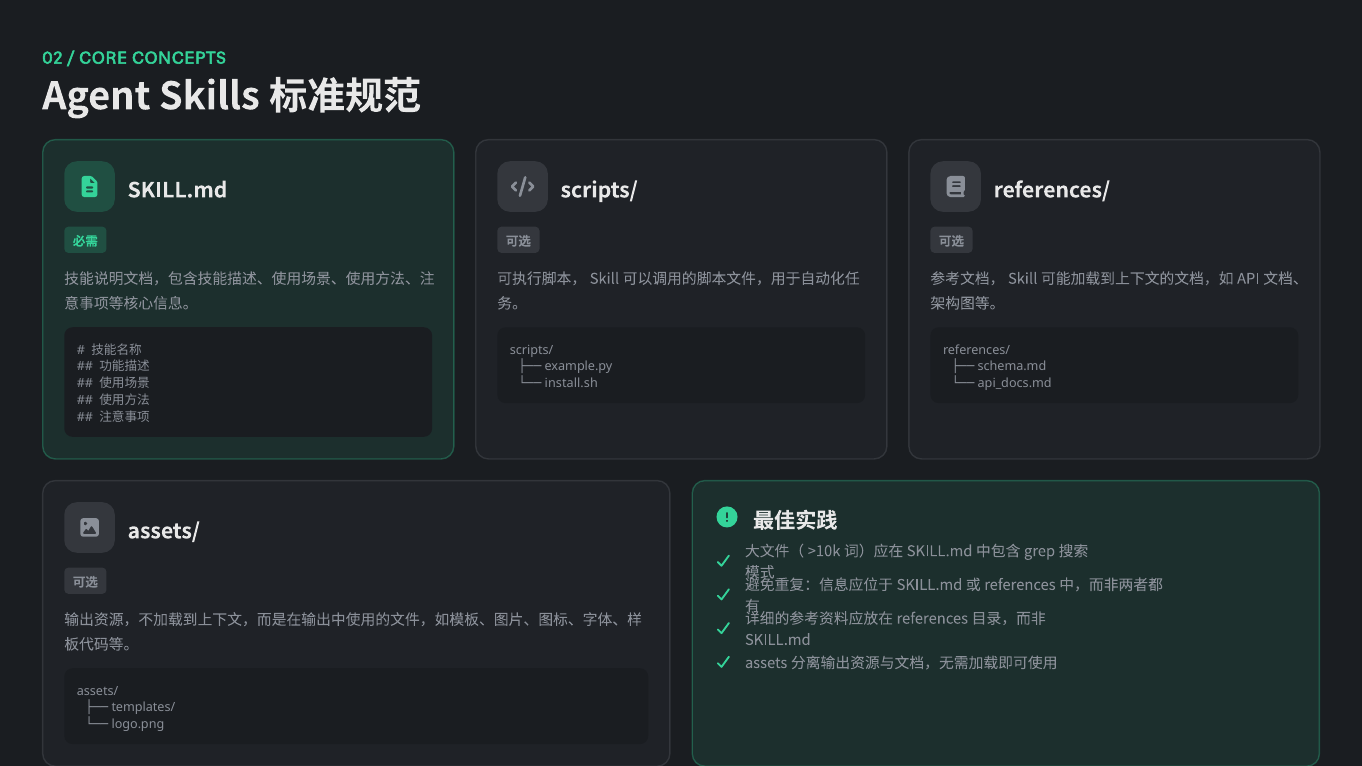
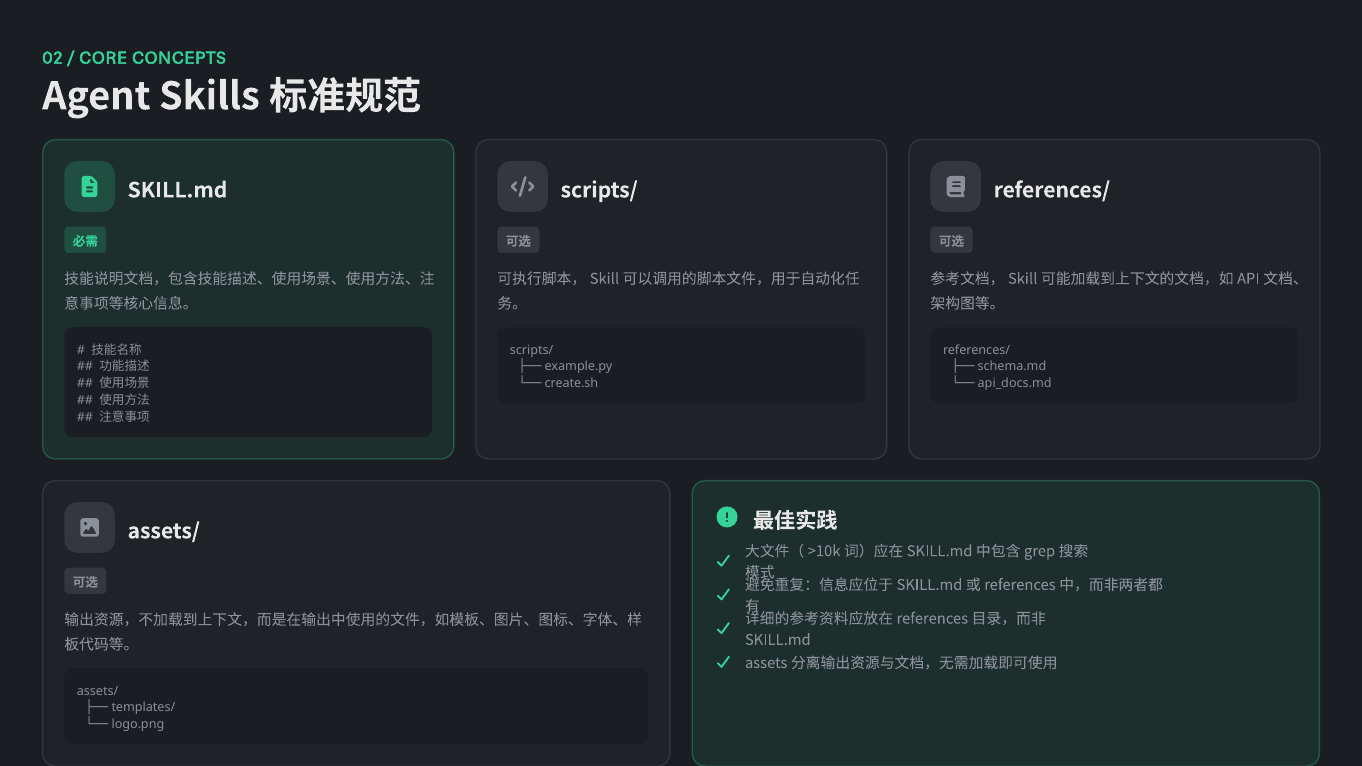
install.sh: install.sh -> create.sh
